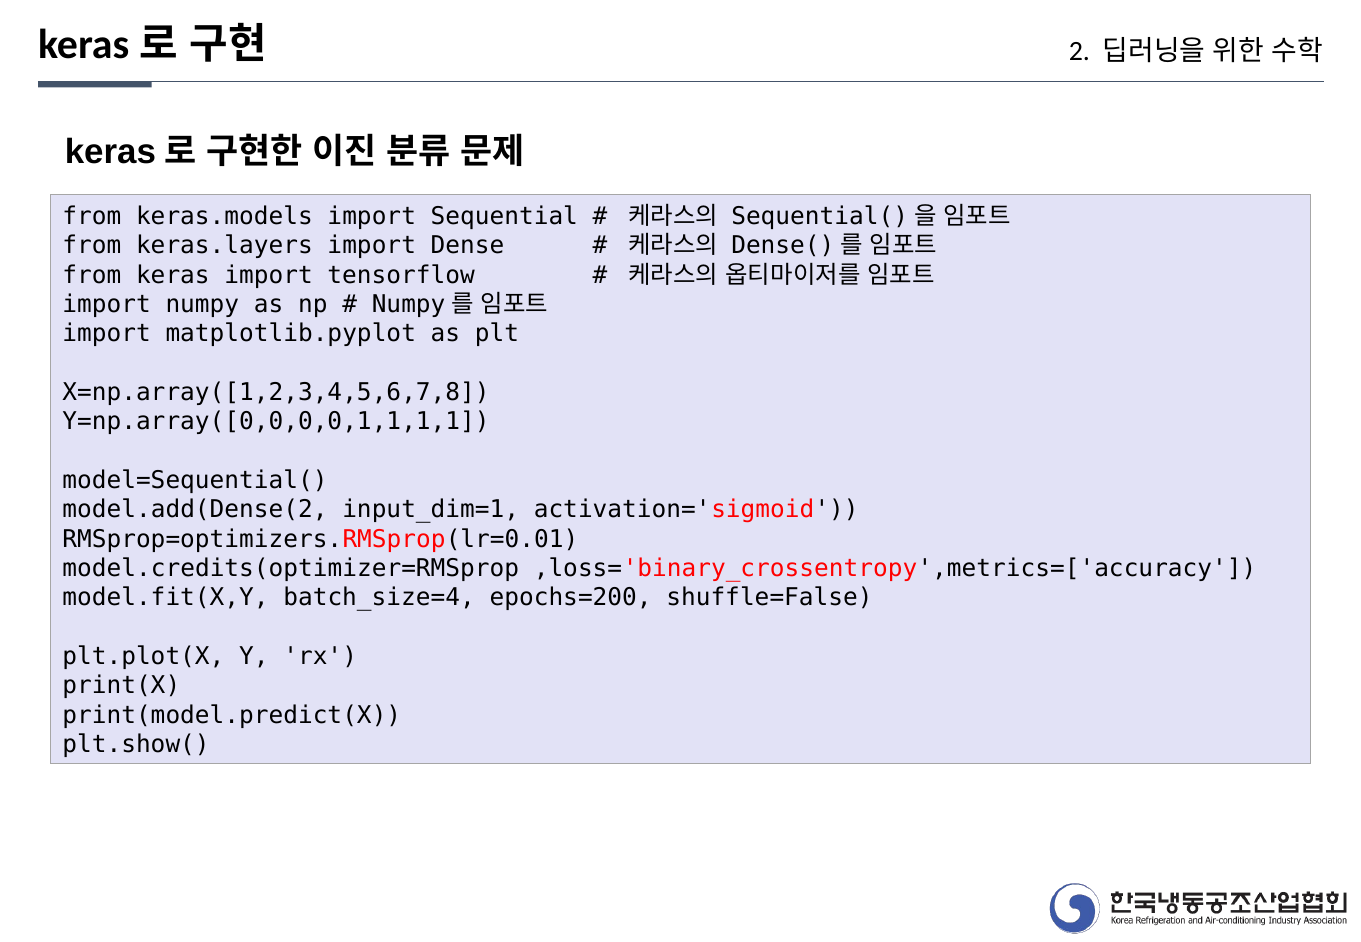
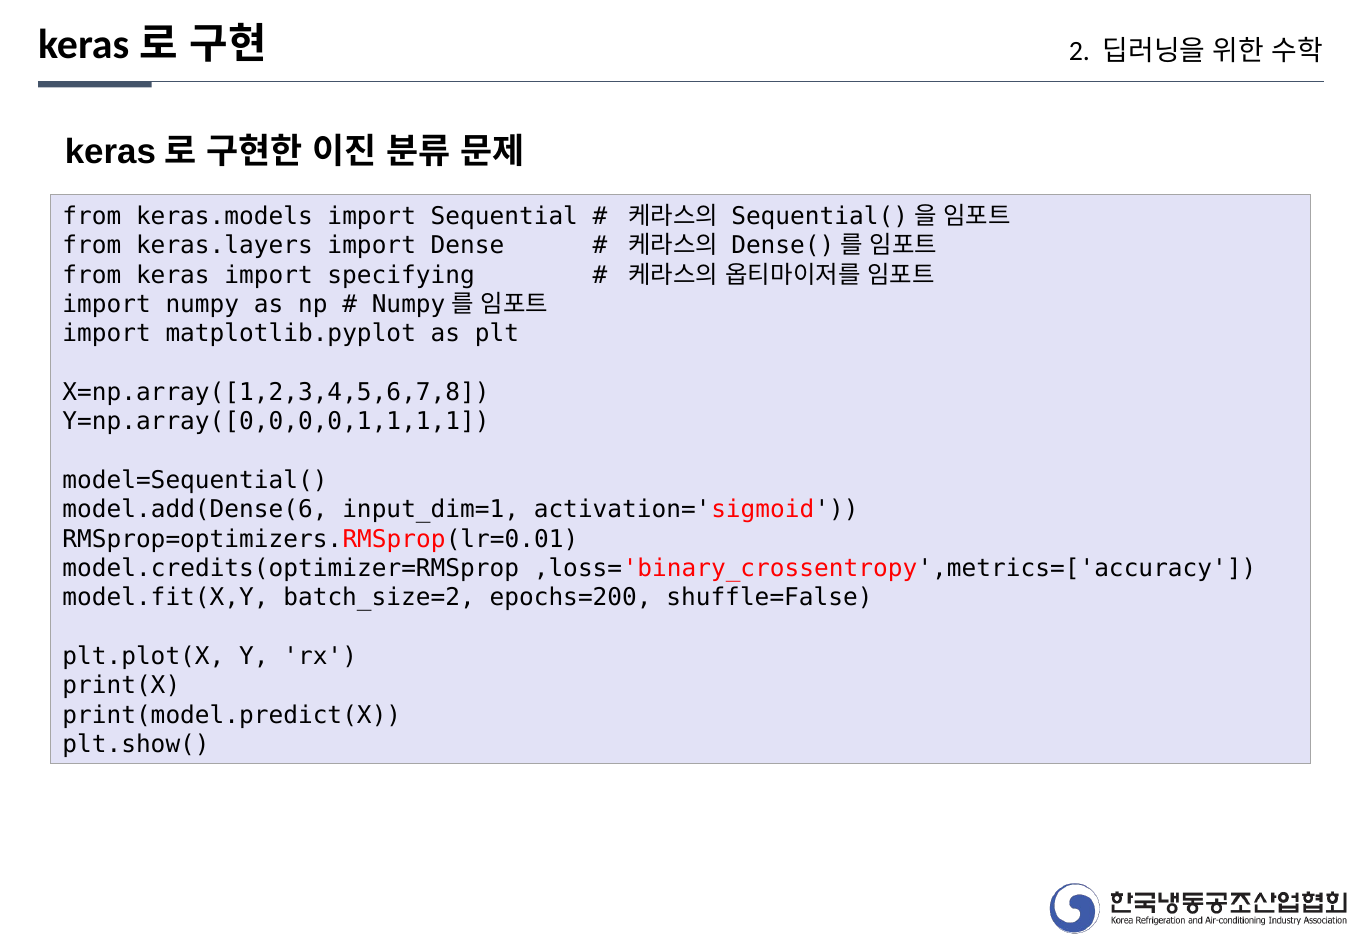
tensorflow: tensorflow -> specifying
model.add(Dense(2: model.add(Dense(2 -> model.add(Dense(6
batch_size=4: batch_size=4 -> batch_size=2
